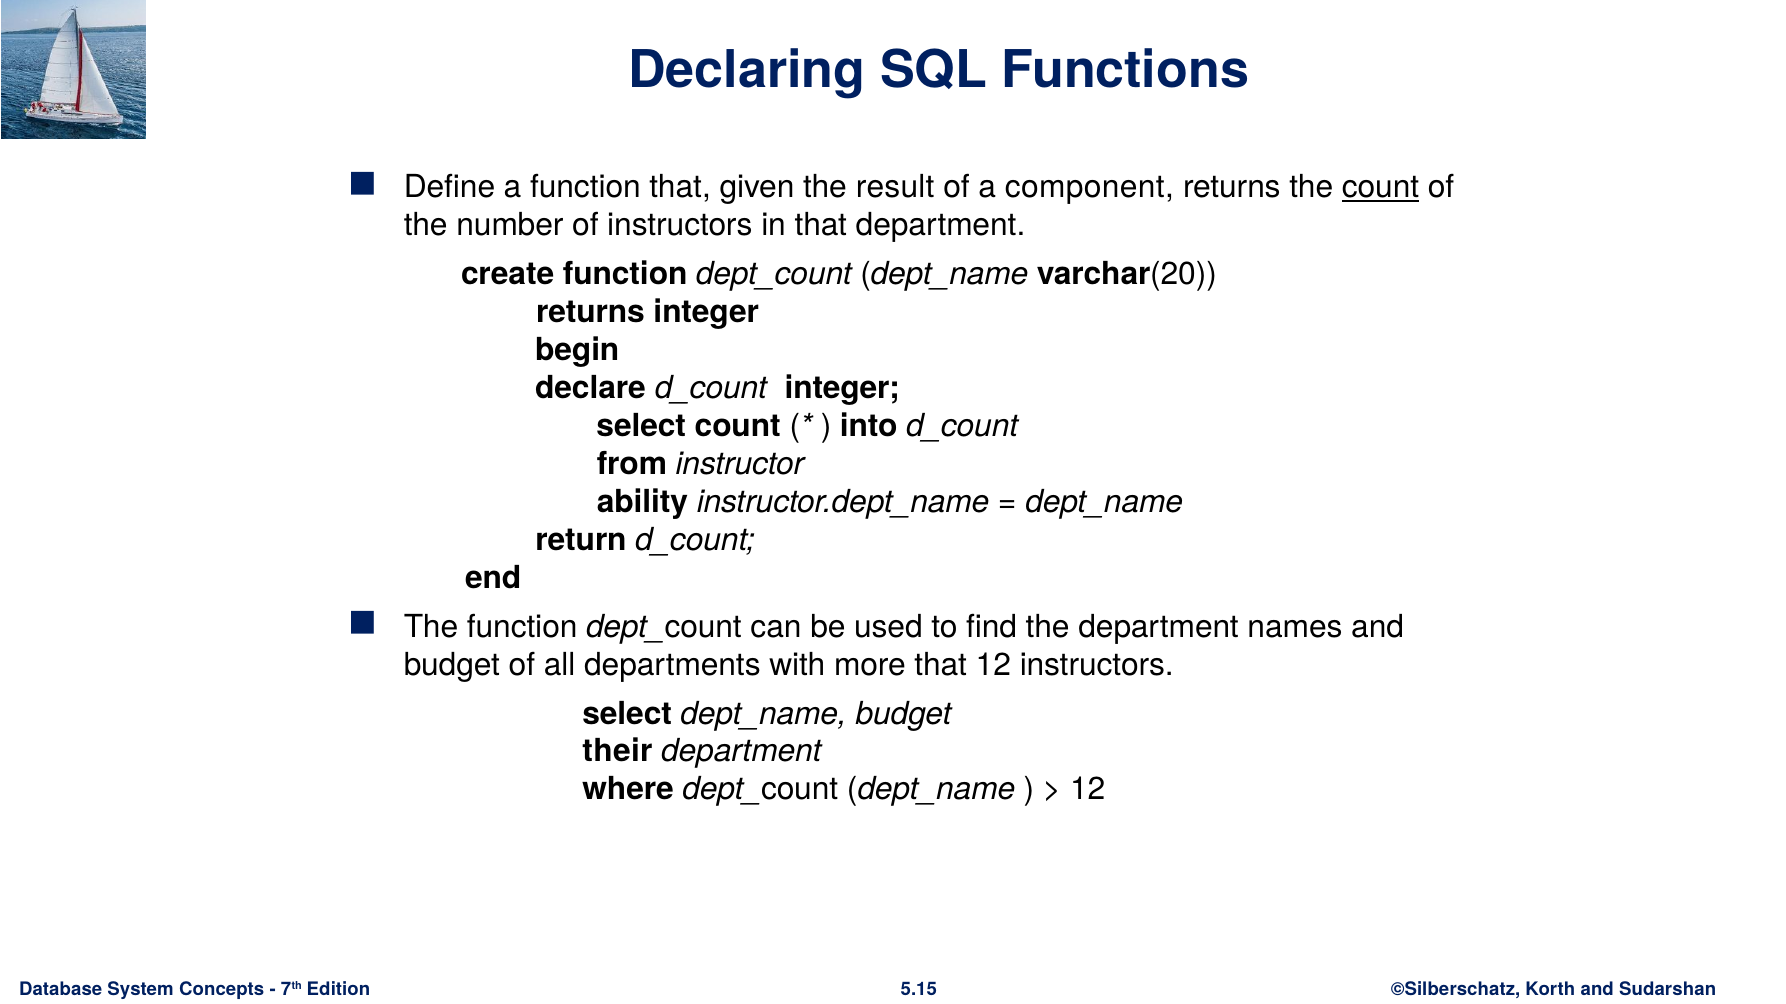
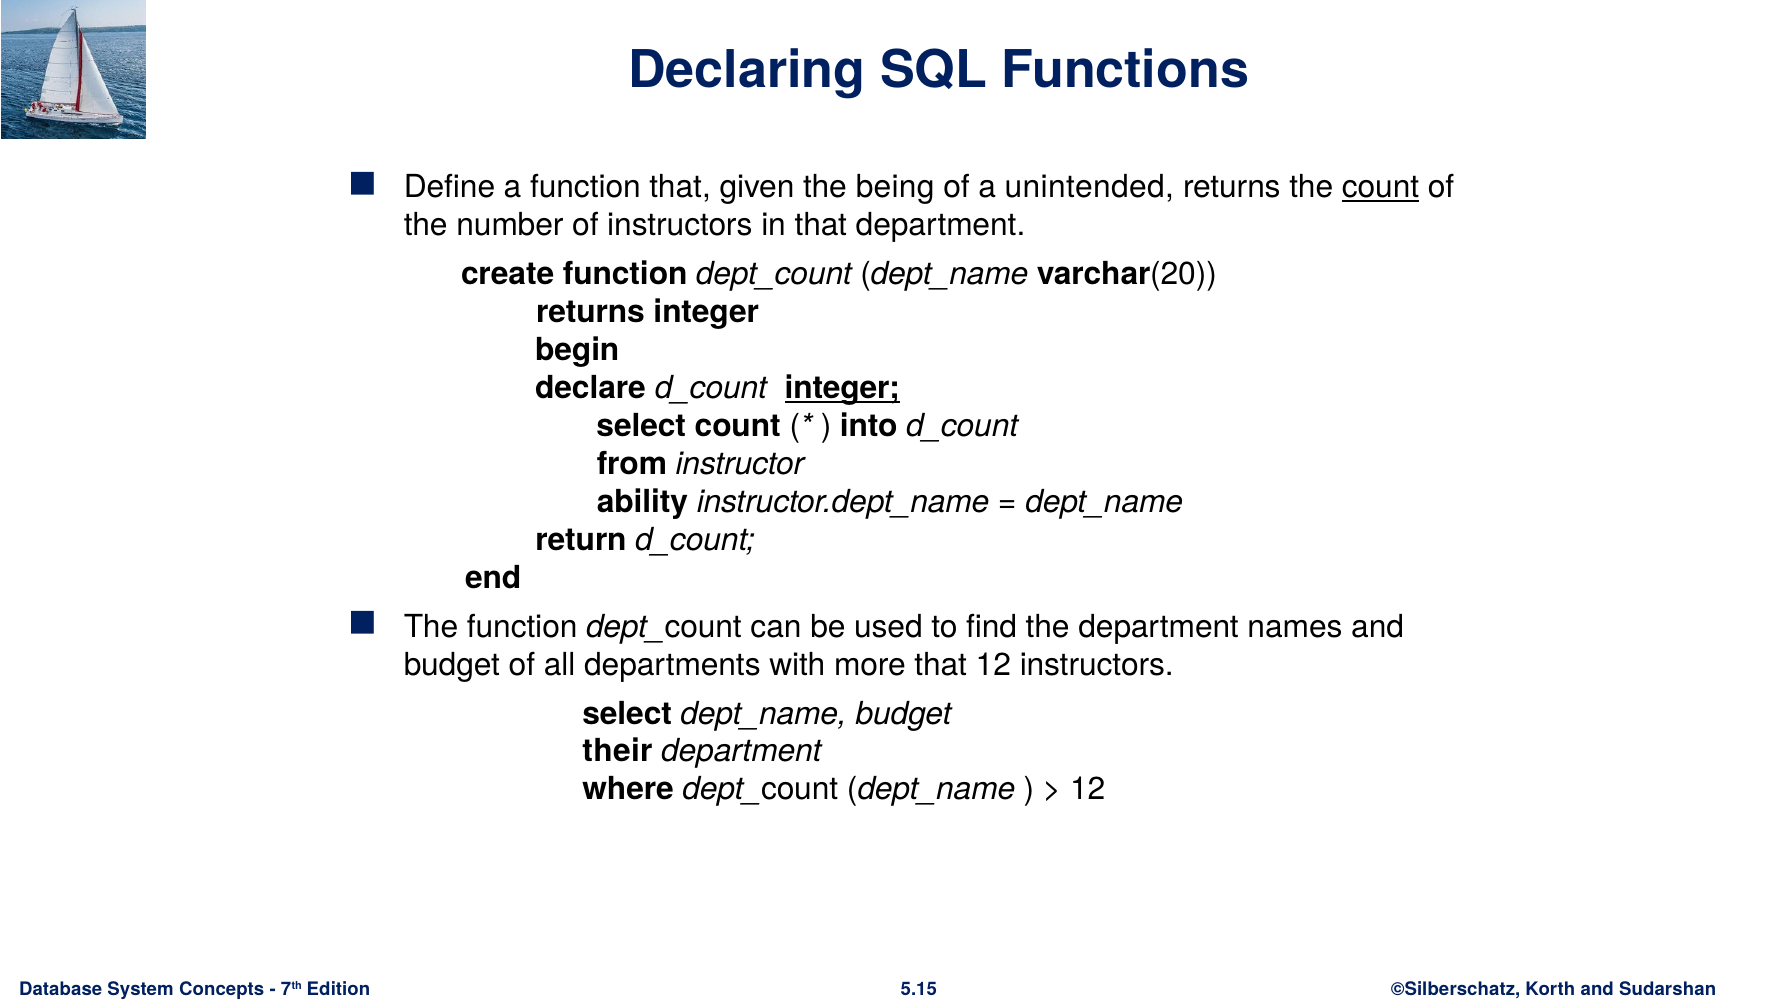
result: result -> being
component: component -> unintended
integer at (842, 388) underline: none -> present
